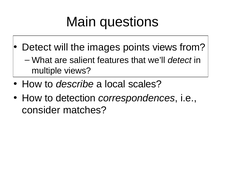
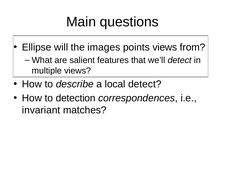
Detect at (37, 47): Detect -> Ellipse
local scales: scales -> detect
consider: consider -> invariant
